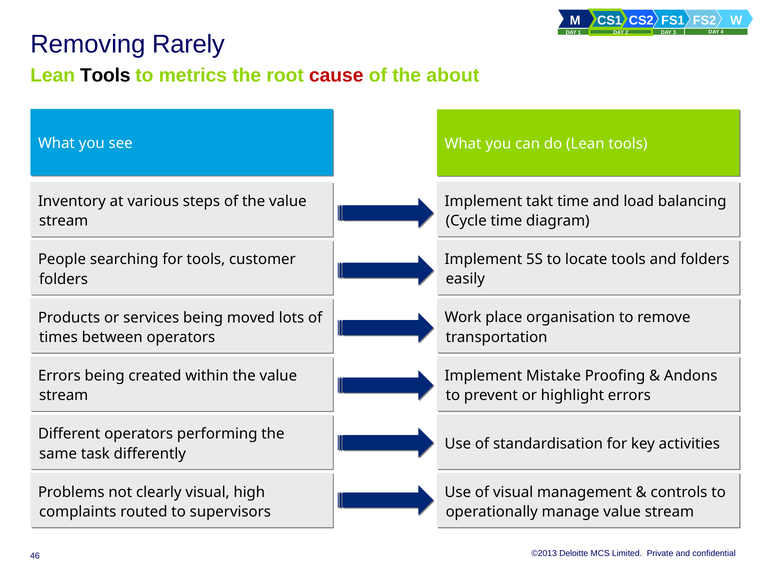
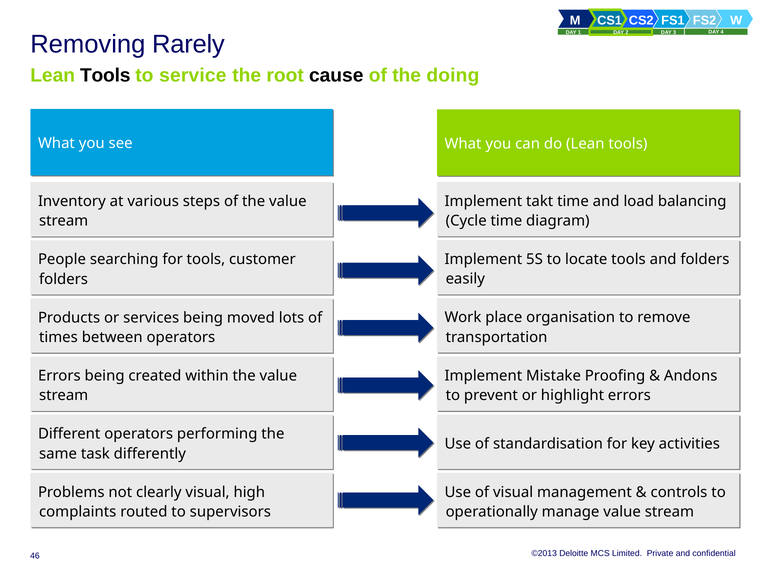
metrics: metrics -> service
cause colour: red -> black
about: about -> doing
